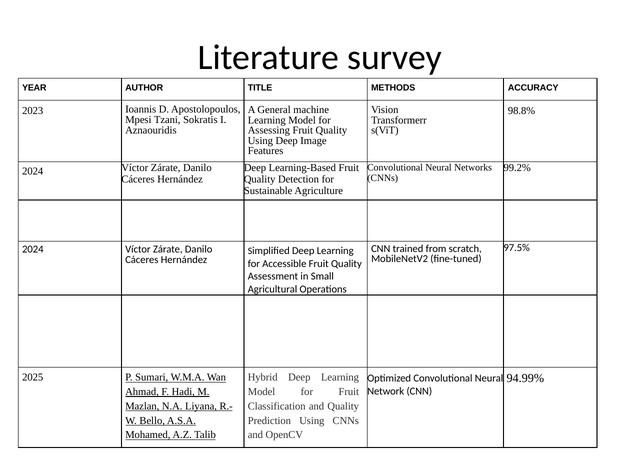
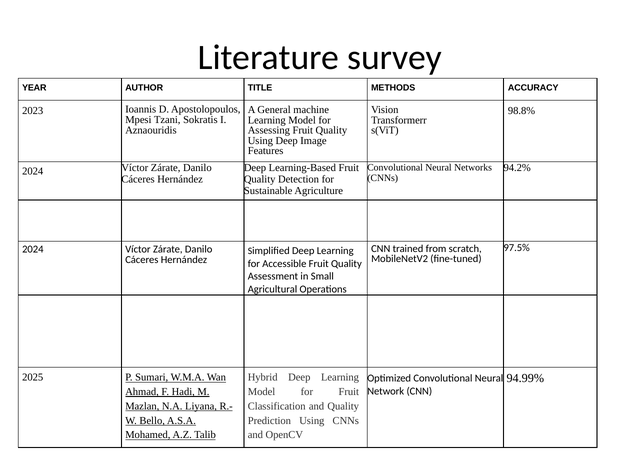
99.2%: 99.2% -> 94.2%
